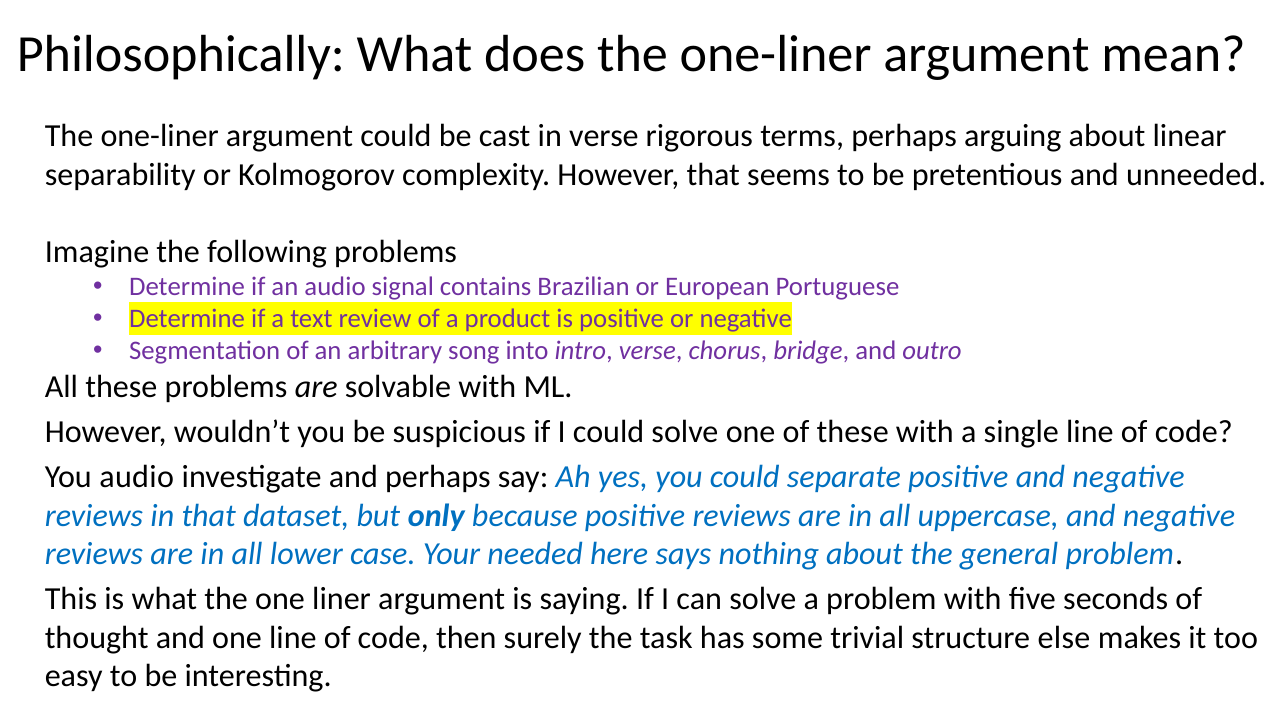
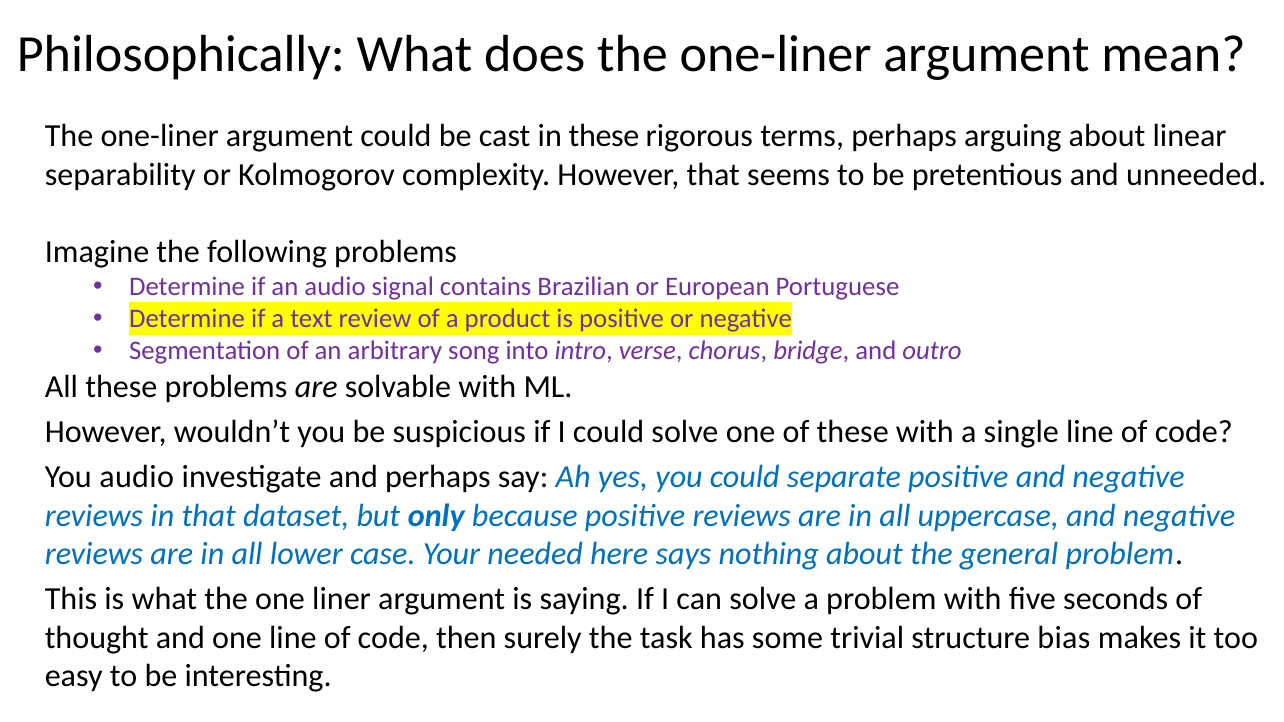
in verse: verse -> these
else: else -> bias
